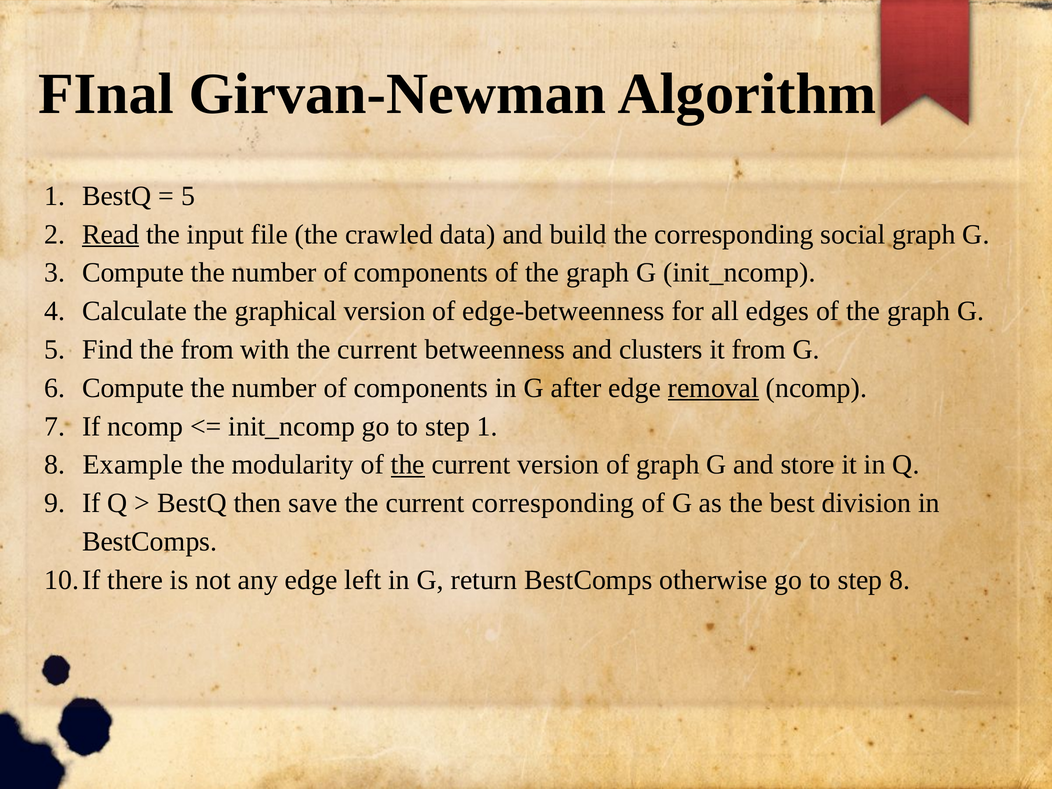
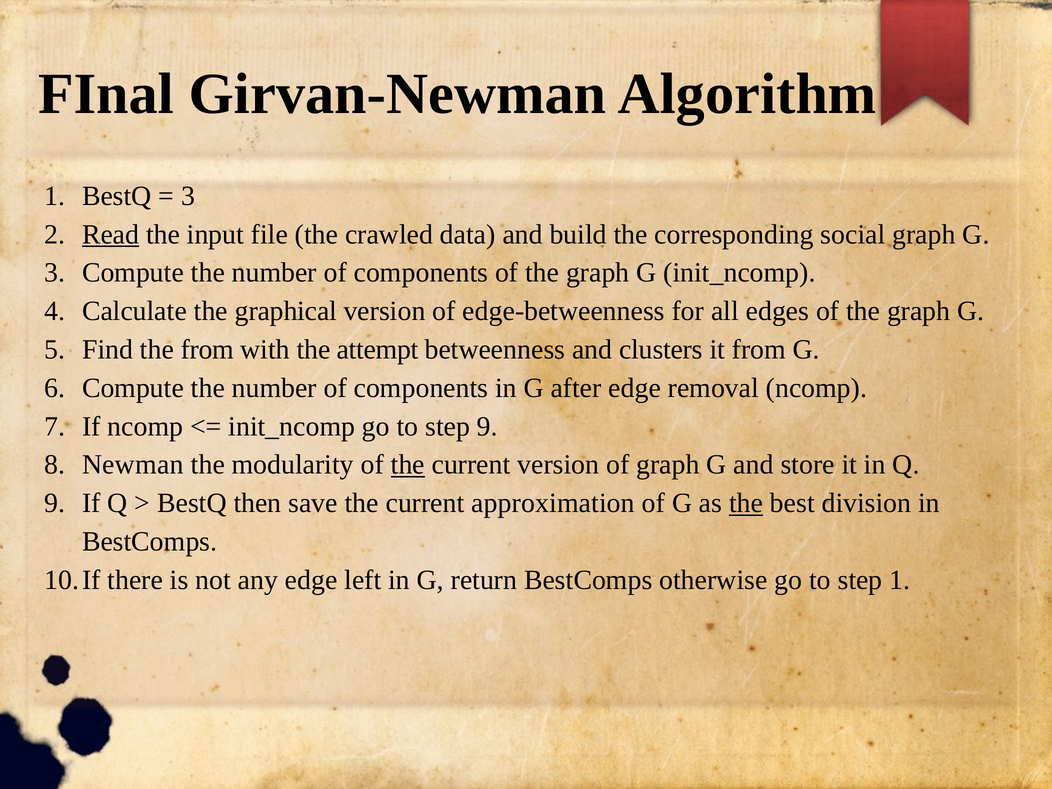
5 at (188, 196): 5 -> 3
with the current: current -> attempt
removal underline: present -> none
step 1: 1 -> 9
Example: Example -> Newman
current corresponding: corresponding -> approximation
the at (746, 503) underline: none -> present
step 8: 8 -> 1
